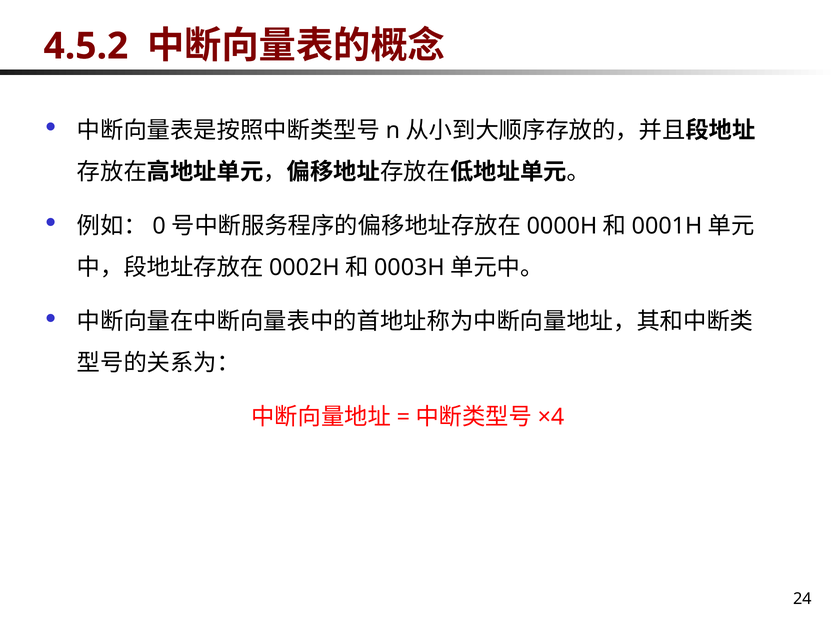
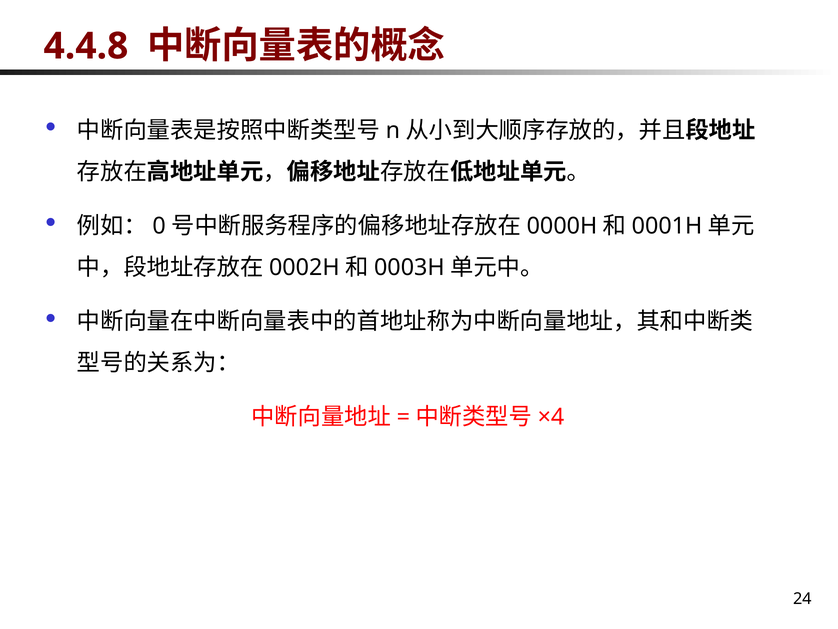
4.5.2: 4.5.2 -> 4.4.8
